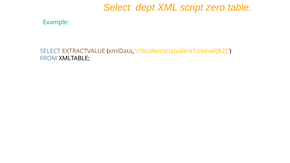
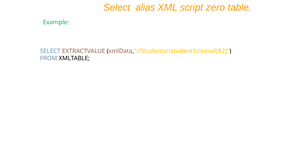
dept: dept -> alias
